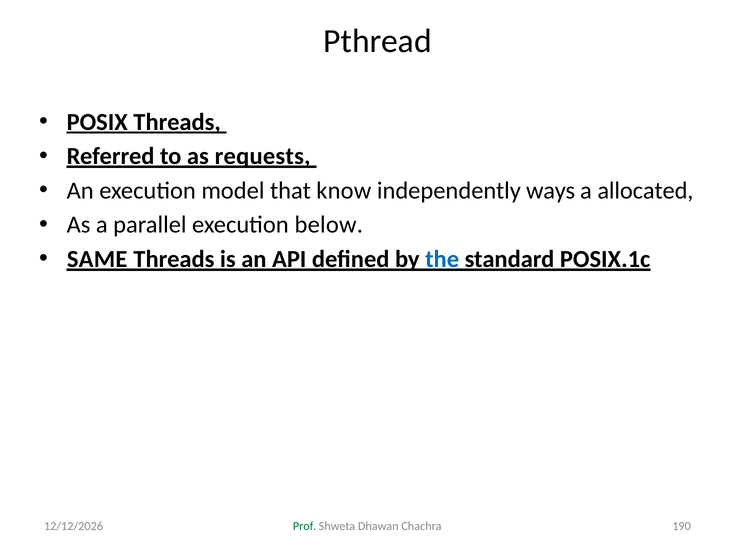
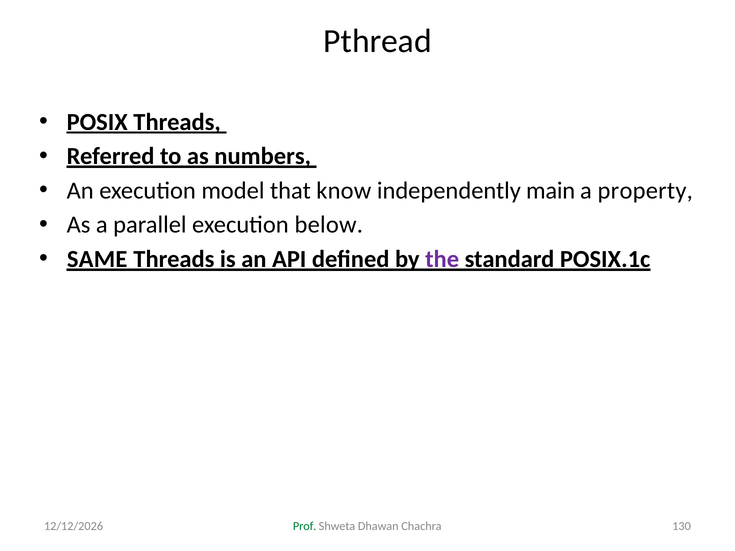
requests: requests -> numbers
ways: ways -> main
allocated: allocated -> property
the colour: blue -> purple
190: 190 -> 130
